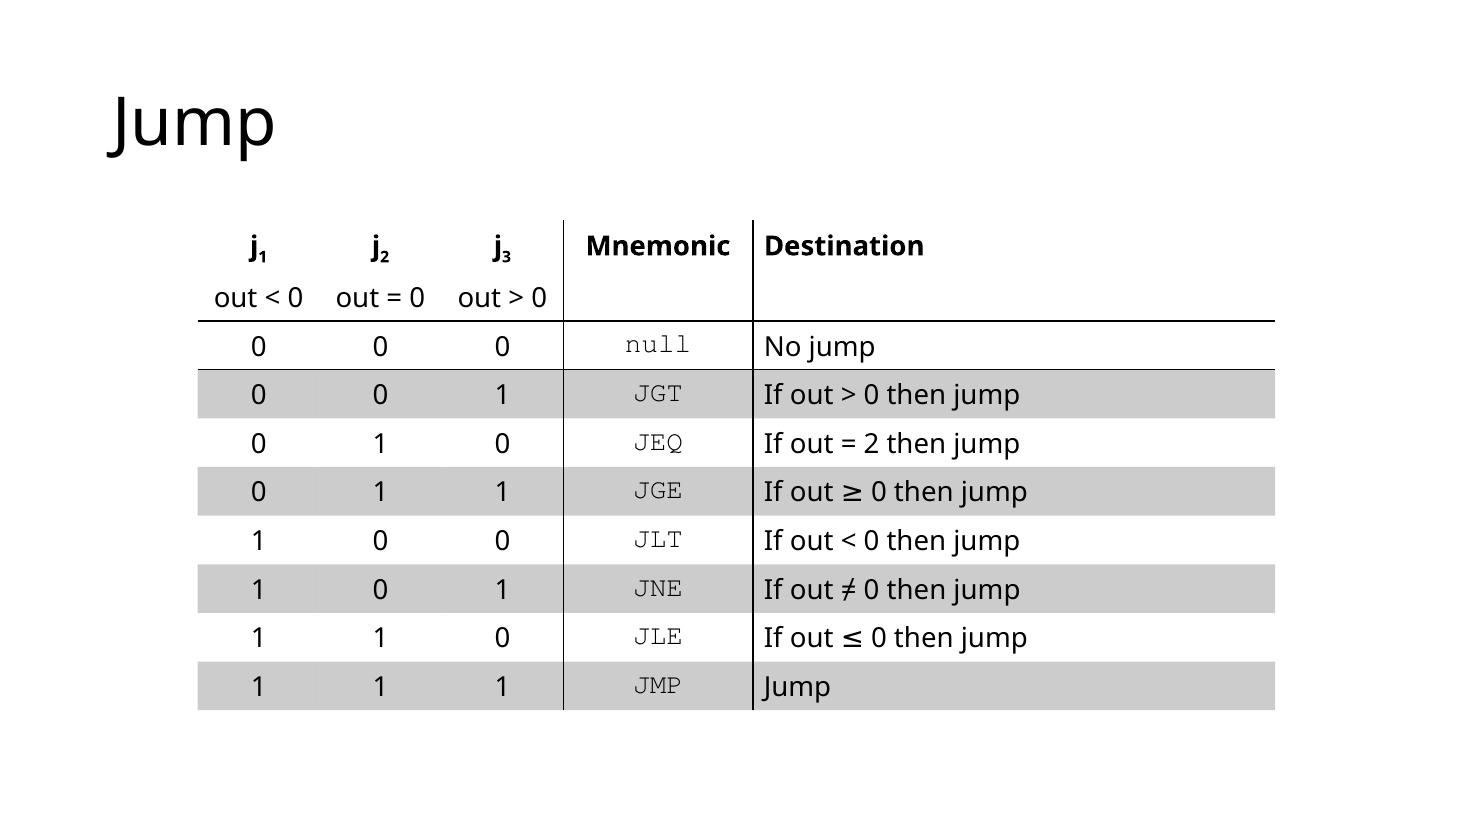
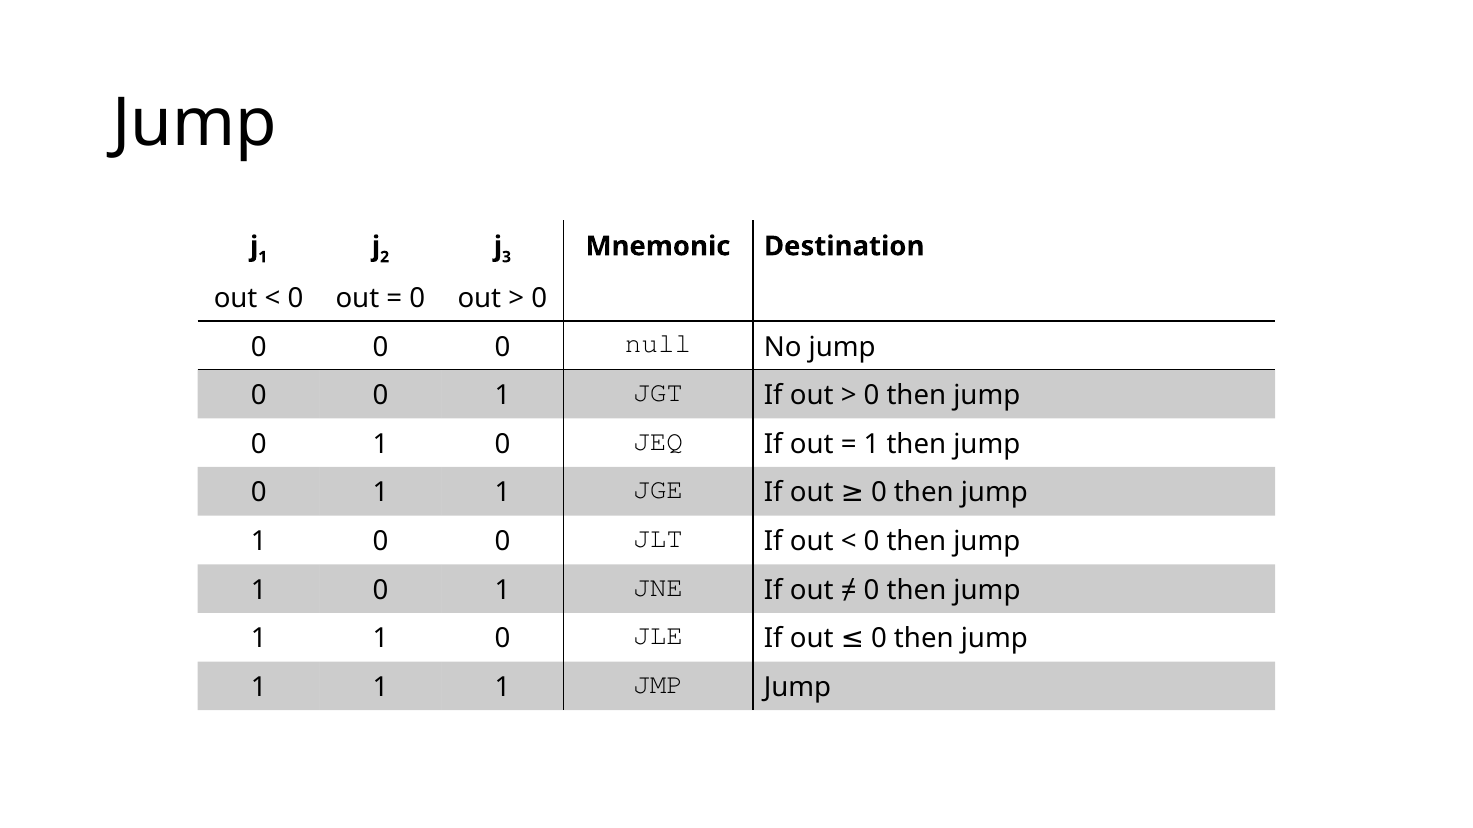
2 at (871, 444): 2 -> 1
